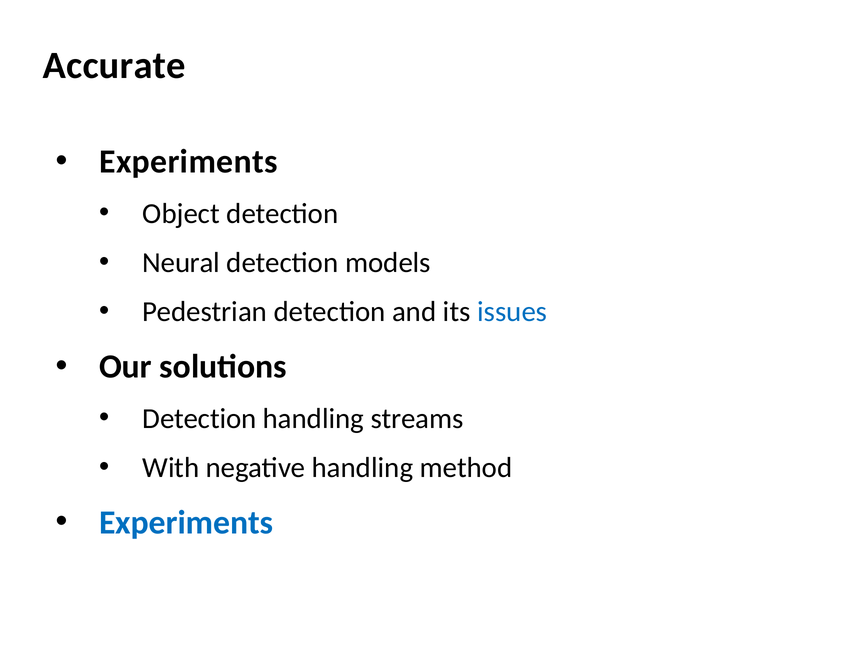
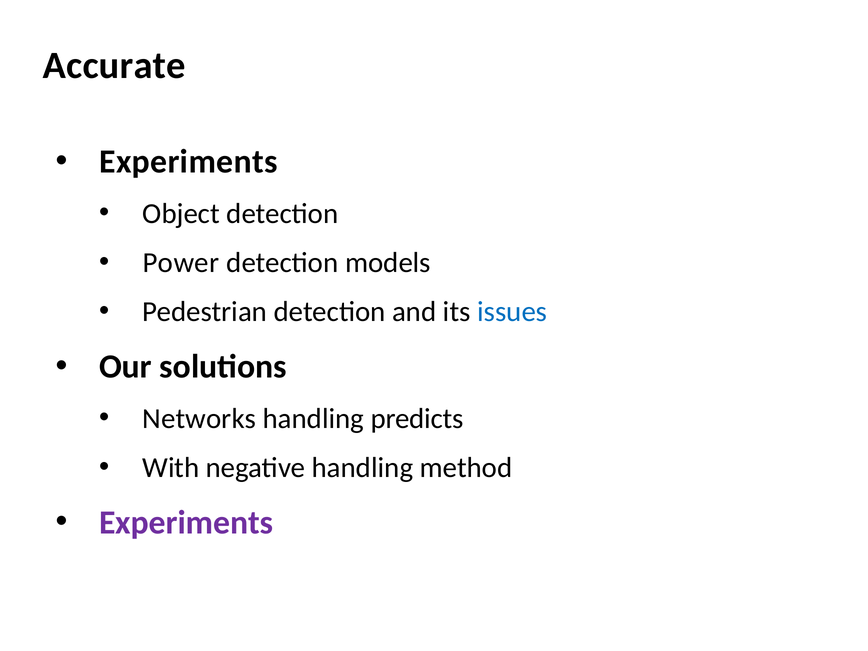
Neural: Neural -> Power
Detection at (199, 418): Detection -> Networks
streams: streams -> predicts
Experiments at (186, 522) colour: blue -> purple
